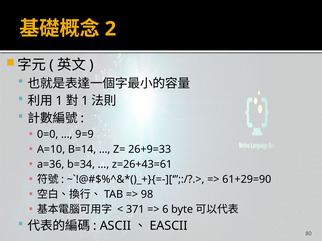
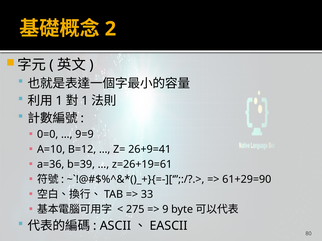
B=14: B=14 -> B=12
26+9=33: 26+9=33 -> 26+9=41
b=34: b=34 -> b=39
z=26+43=61: z=26+43=61 -> z=26+19=61
98: 98 -> 33
371: 371 -> 275
6: 6 -> 9
